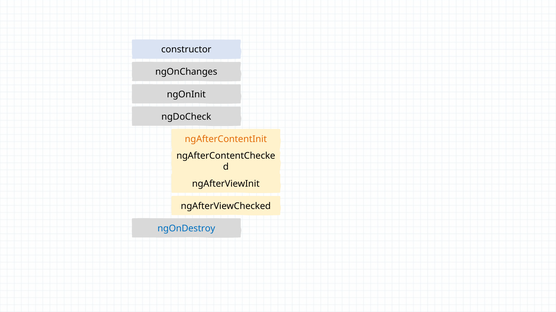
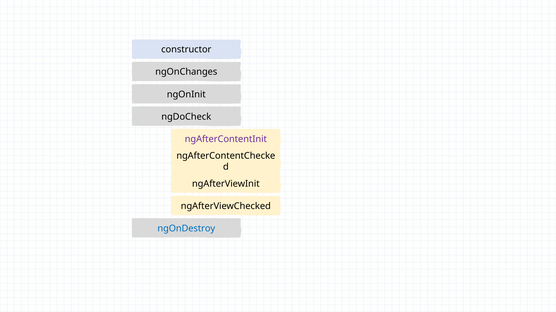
ngAfterContentInit colour: orange -> purple
